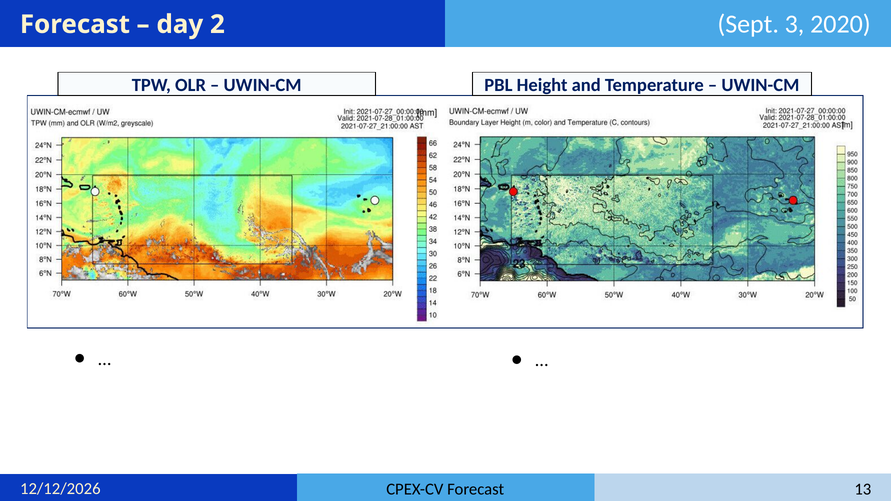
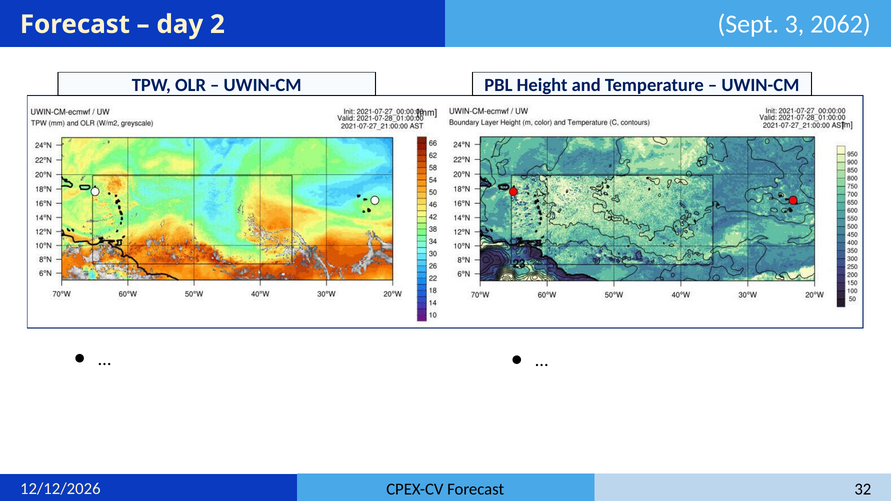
2020: 2020 -> 2062
13: 13 -> 32
